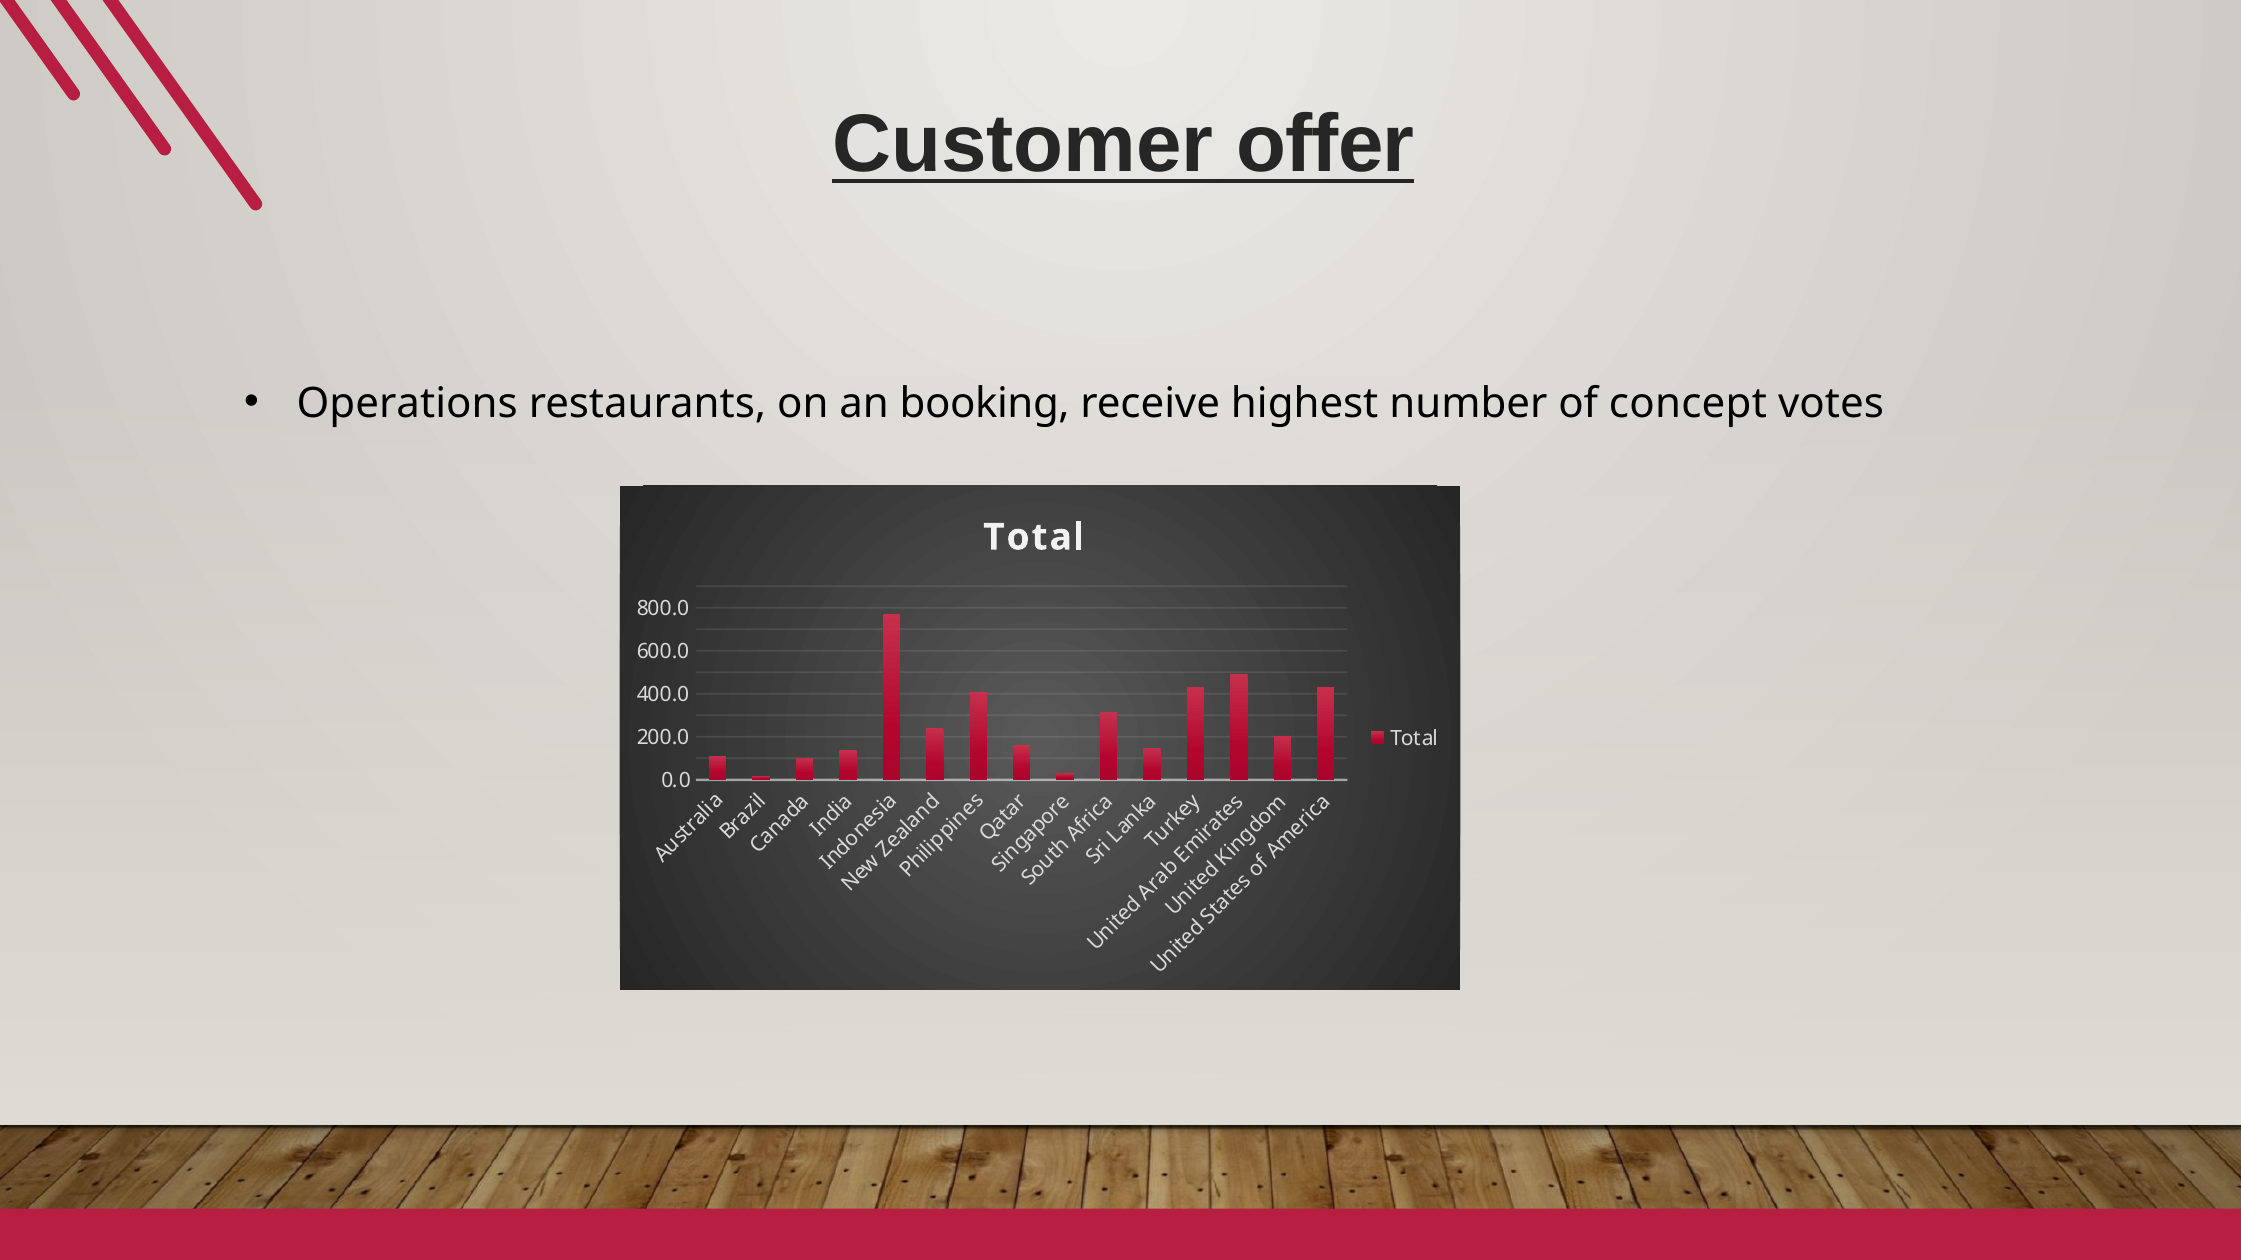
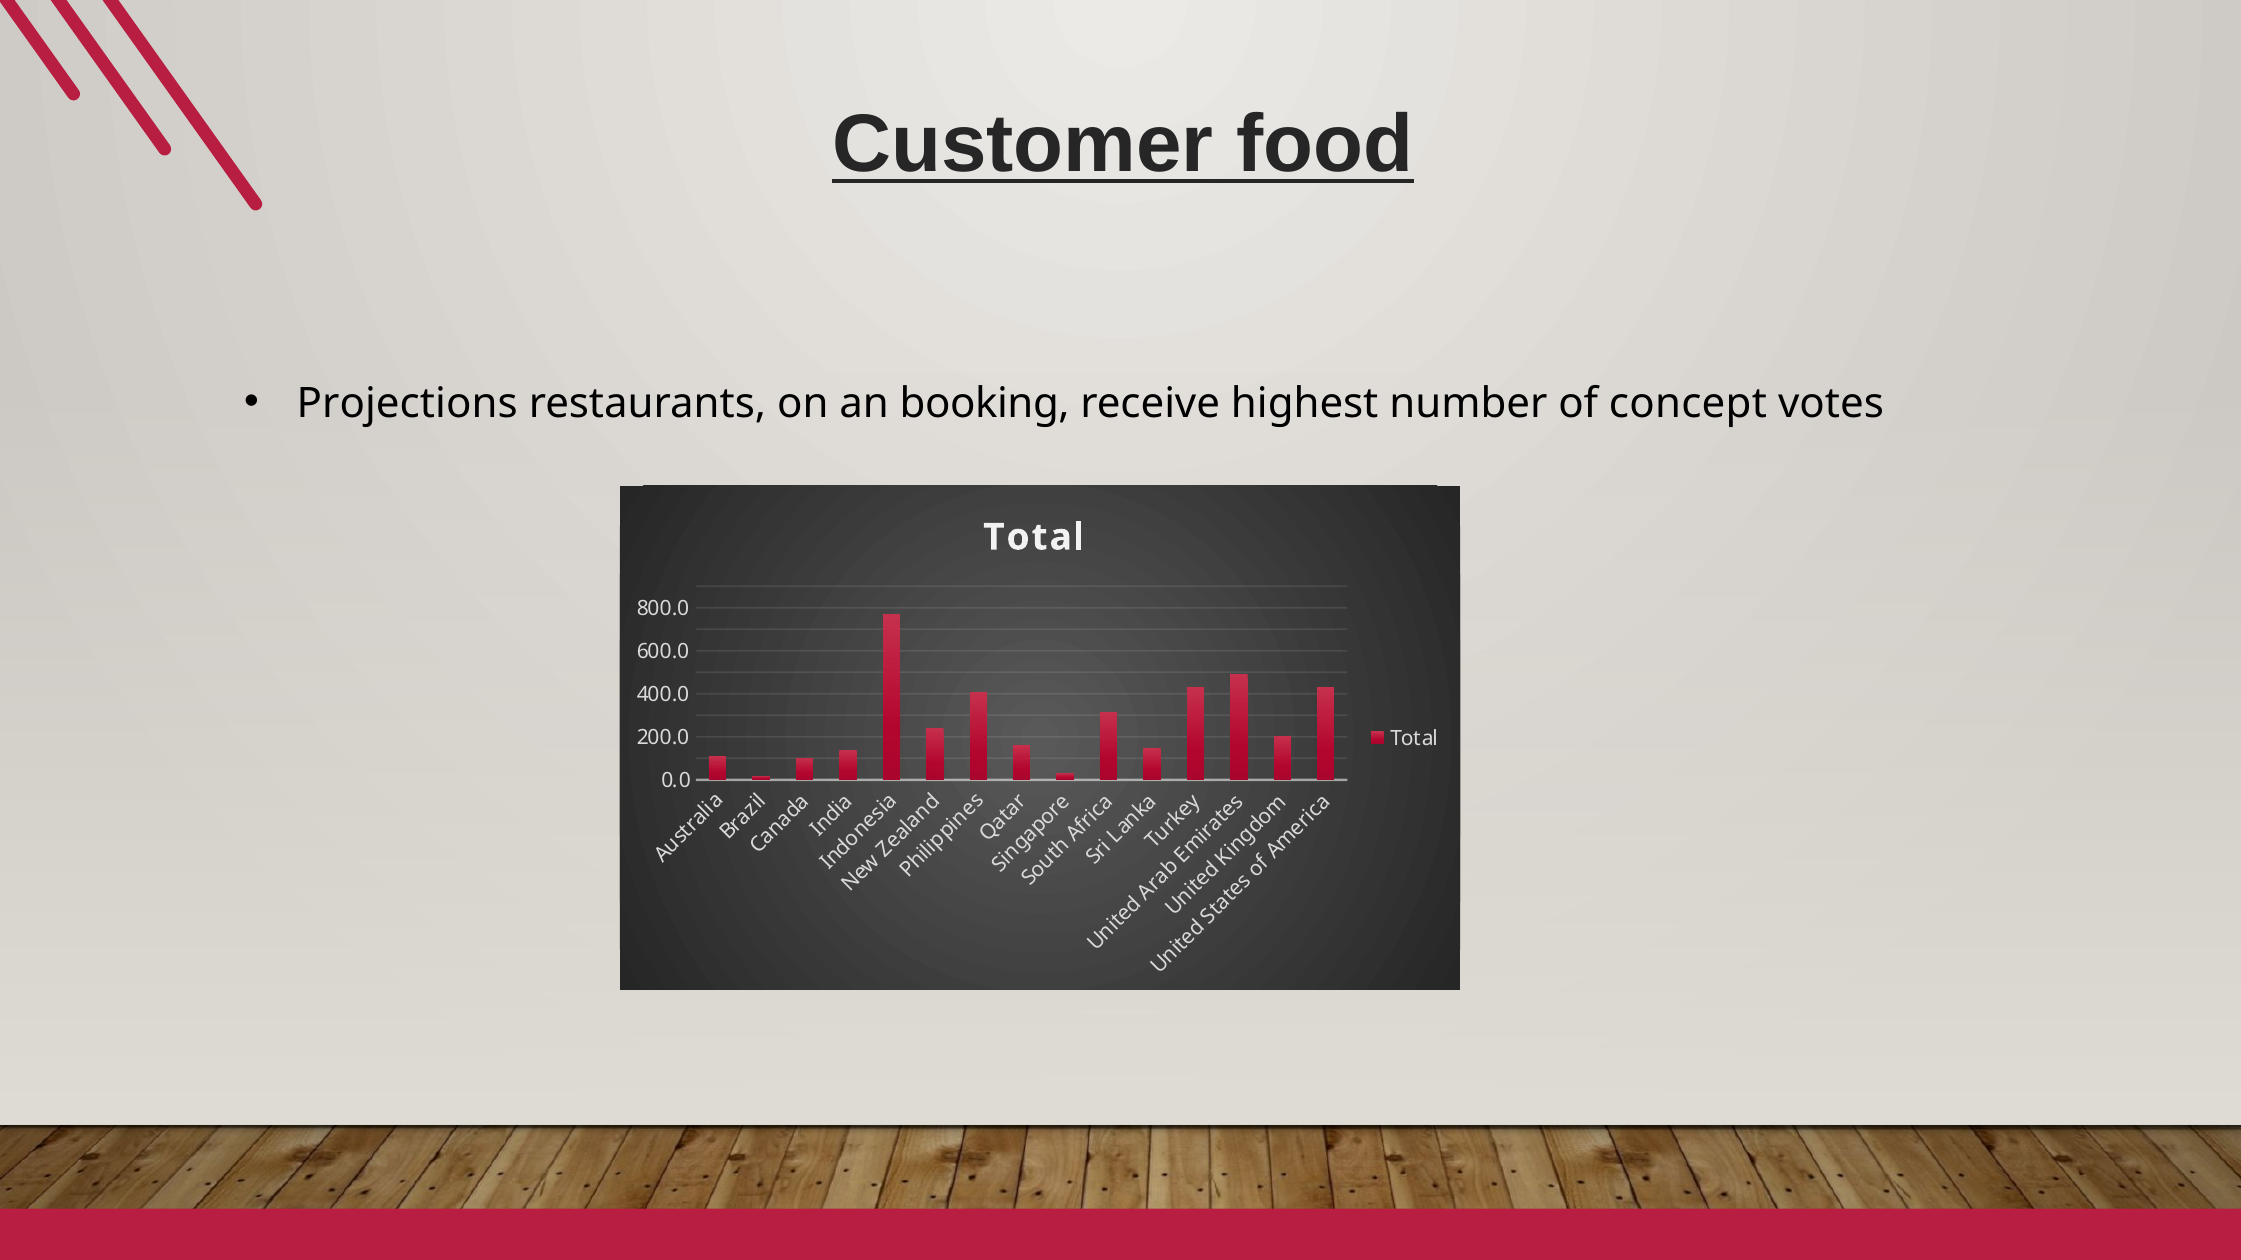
offer: offer -> food
Operations: Operations -> Projections
